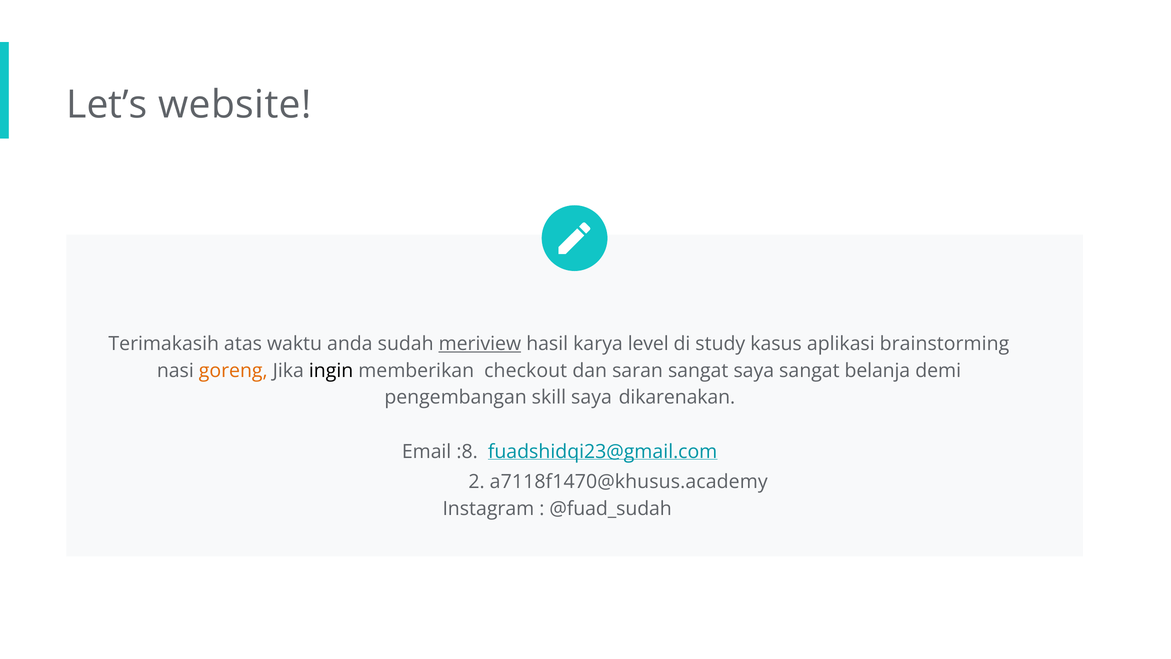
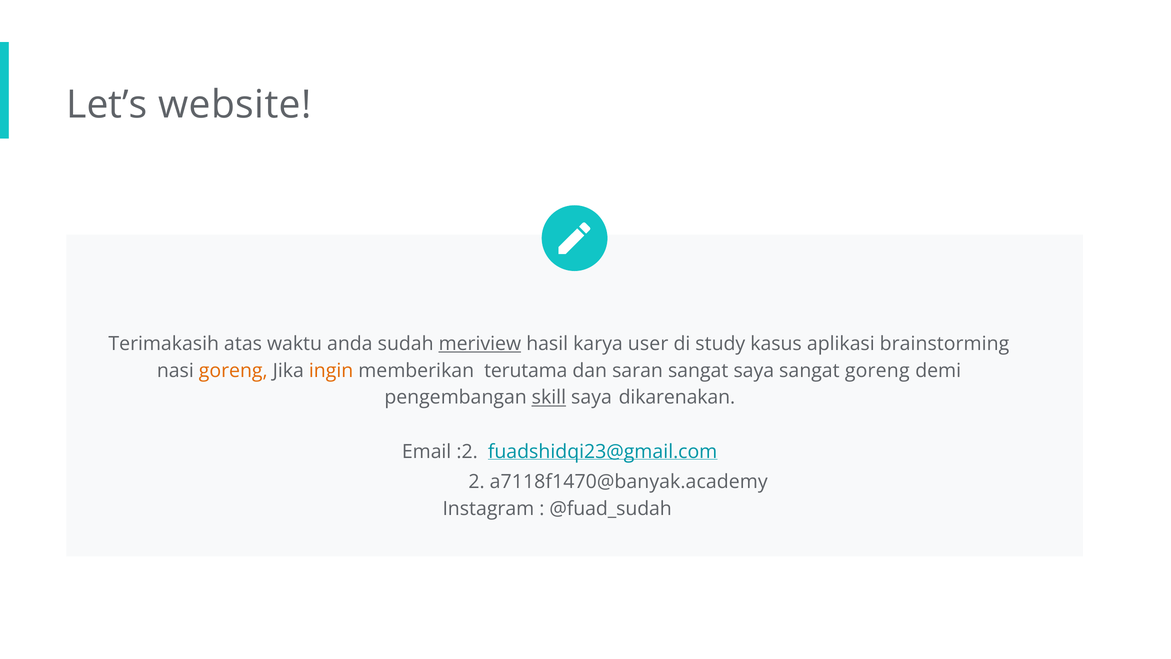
level: level -> user
ingin colour: black -> orange
checkout: checkout -> terutama
sangat belanja: belanja -> goreng
skill underline: none -> present
:8: :8 -> :2
a7118f1470@khusus.academy: a7118f1470@khusus.academy -> a7118f1470@banyak.academy
